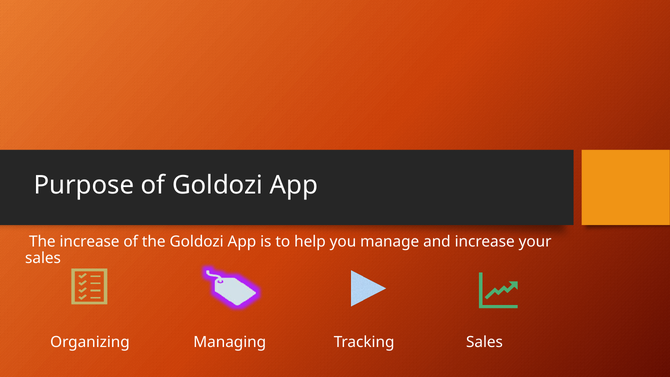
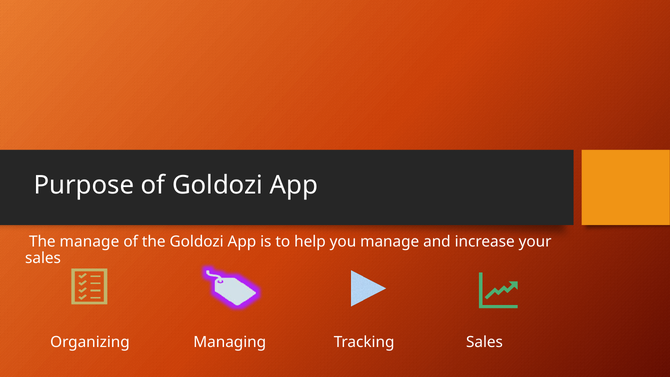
The increase: increase -> manage
